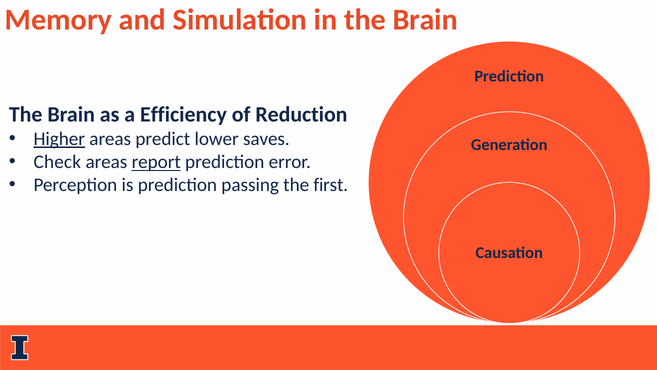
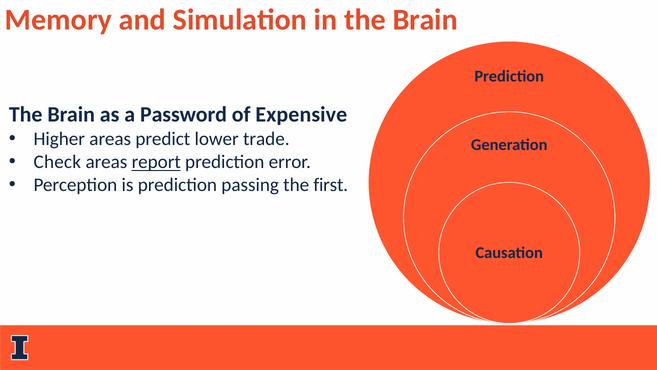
Efficiency: Efficiency -> Password
Reduction: Reduction -> Expensive
Higher underline: present -> none
saves: saves -> trade
